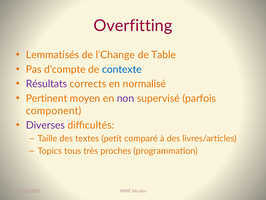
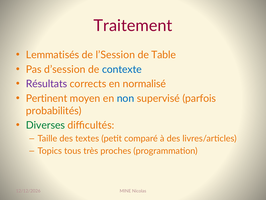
Overfitting: Overfitting -> Traitement
l’Change: l’Change -> l’Session
d’compte: d’compte -> d’session
non colour: purple -> blue
component: component -> probabilités
Diverses colour: purple -> green
